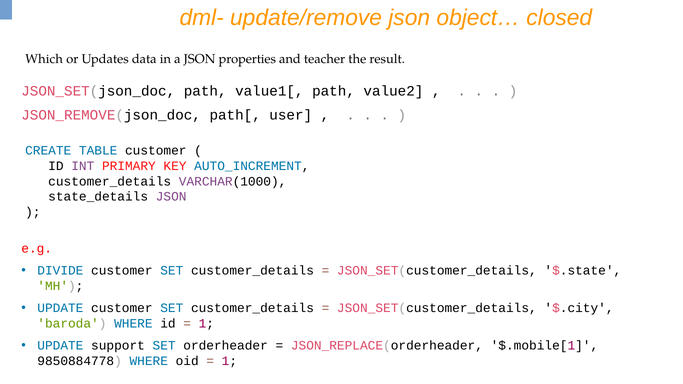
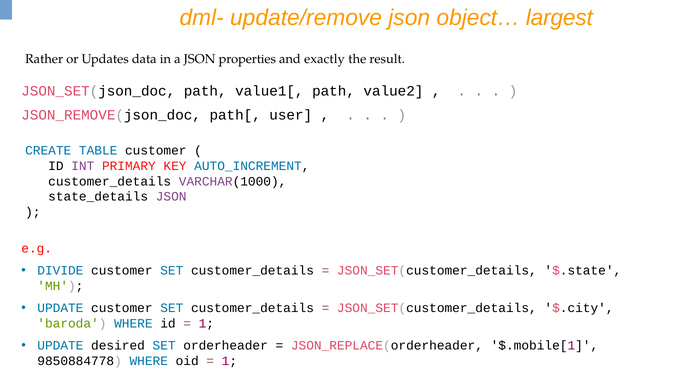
closed: closed -> largest
Which: Which -> Rather
teacher: teacher -> exactly
support: support -> desired
